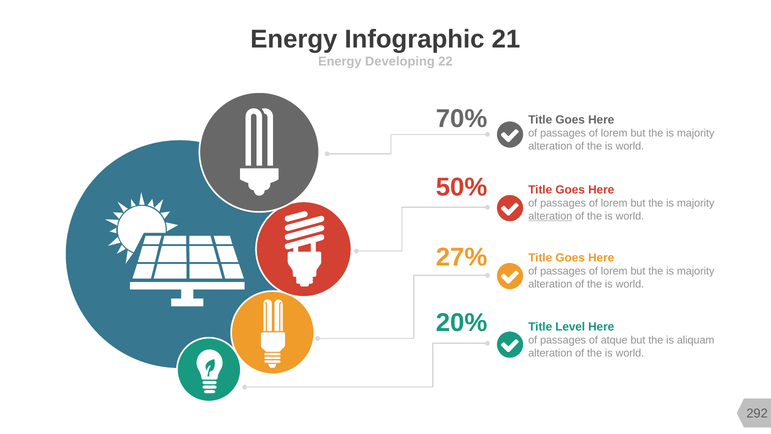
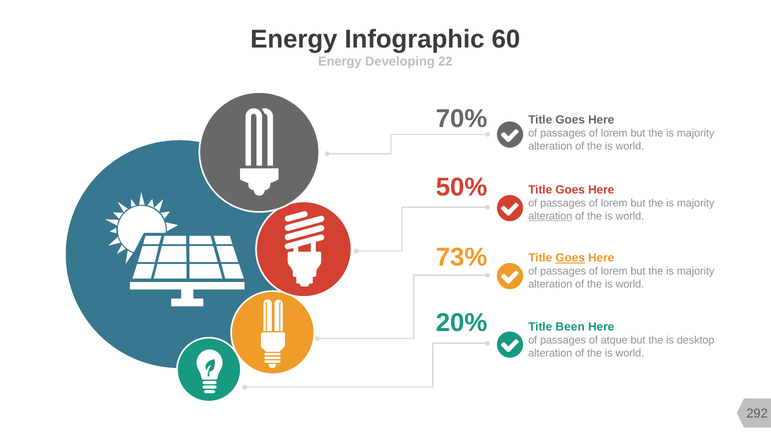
21: 21 -> 60
27%: 27% -> 73%
Goes at (570, 258) underline: none -> present
Level: Level -> Been
aliquam: aliquam -> desktop
